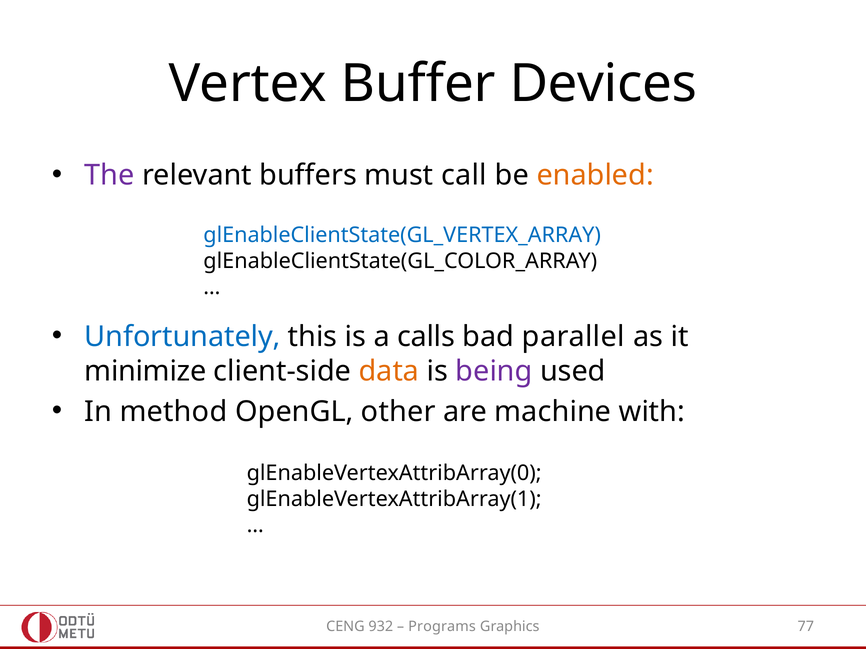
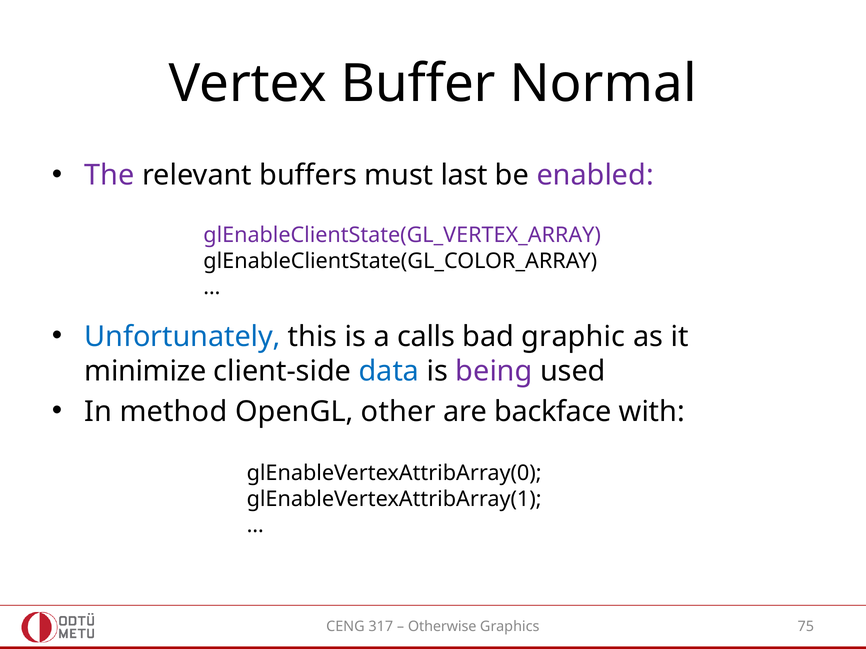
Devices: Devices -> Normal
call: call -> last
enabled colour: orange -> purple
glEnableClientState(GL_VERTEX_ARRAY colour: blue -> purple
parallel: parallel -> graphic
data colour: orange -> blue
machine: machine -> backface
932: 932 -> 317
Programs: Programs -> Otherwise
77: 77 -> 75
